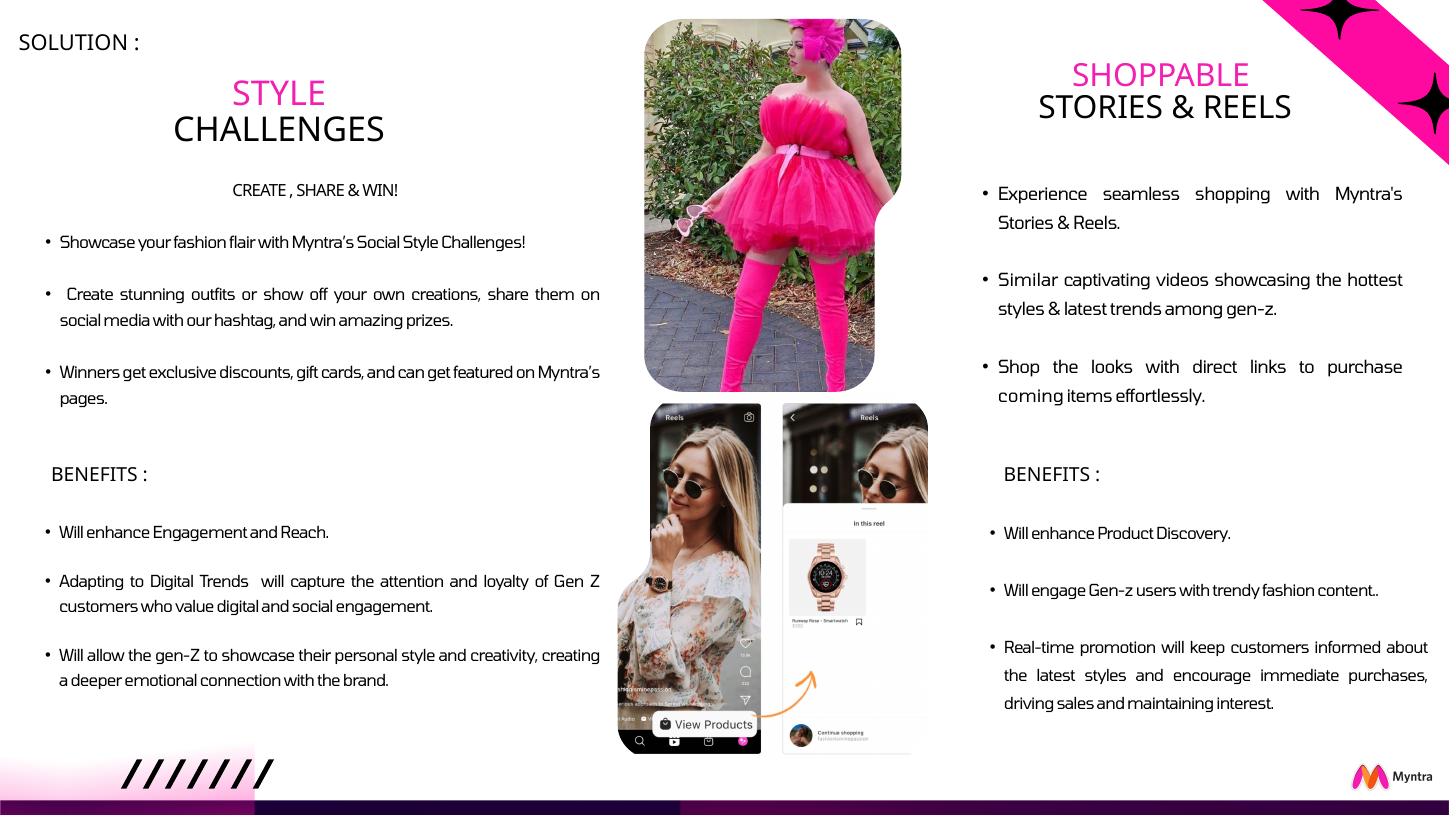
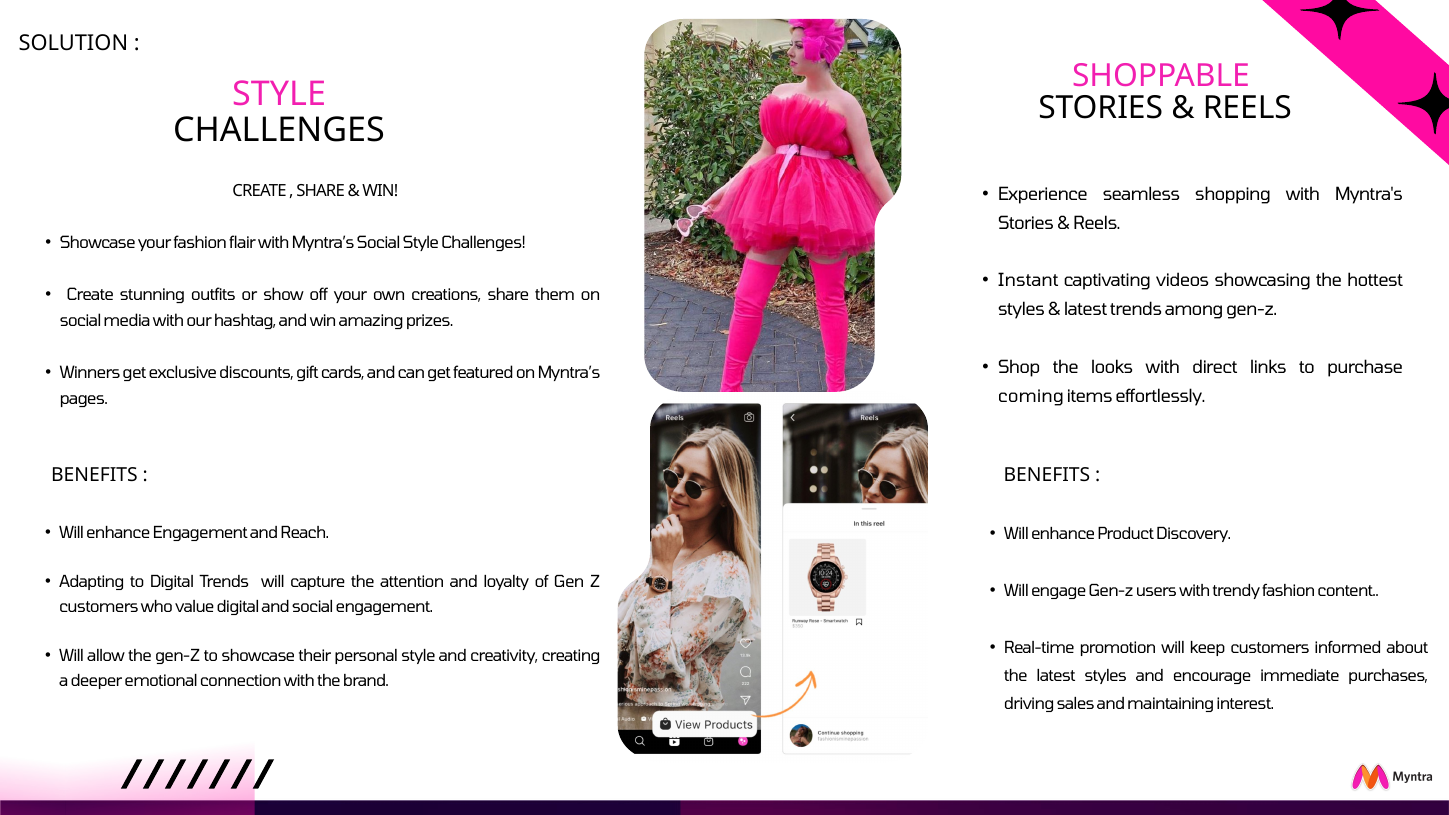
Similar: Similar -> Instant
